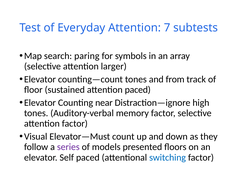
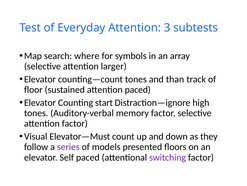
7: 7 -> 3
paring: paring -> where
from: from -> than
near: near -> start
switching colour: blue -> purple
